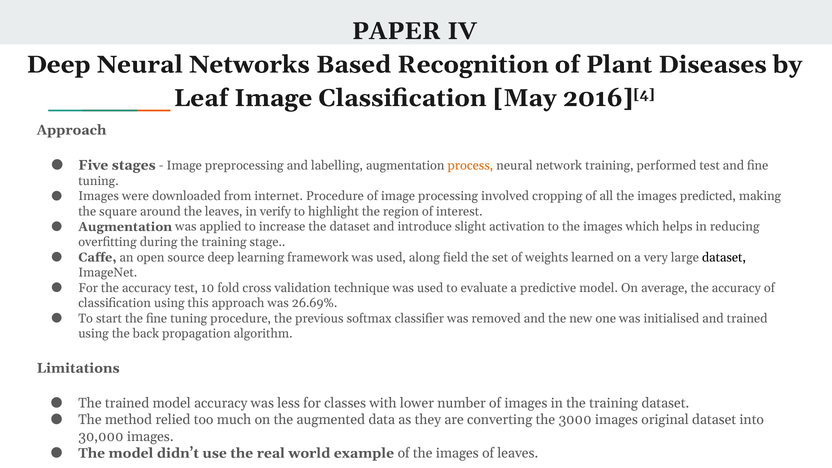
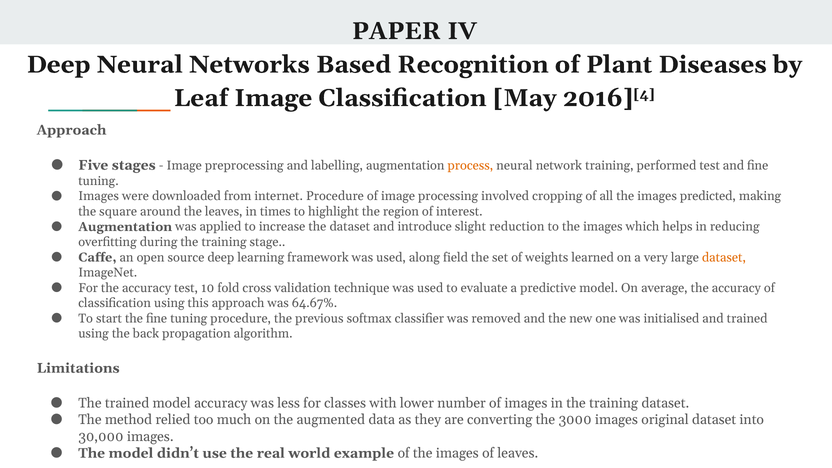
verify: verify -> times
activation: activation -> reduction
dataset at (724, 257) colour: black -> orange
26.69%: 26.69% -> 64.67%
